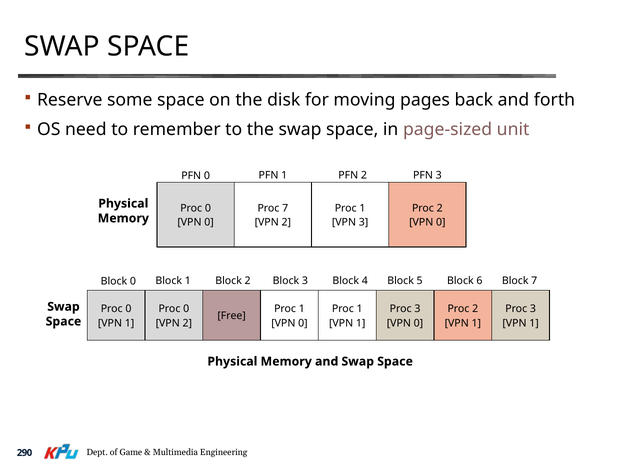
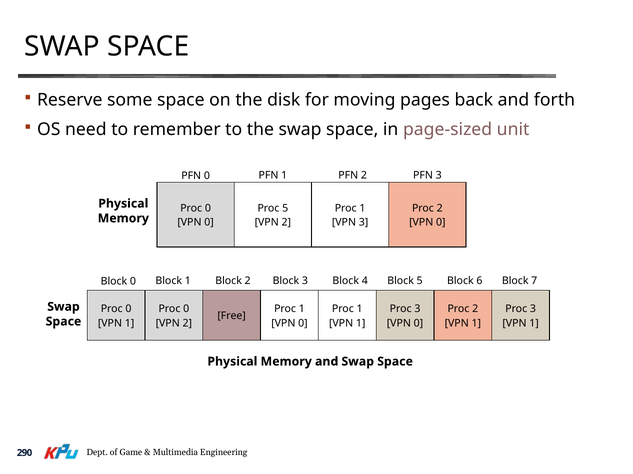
Proc 7: 7 -> 5
